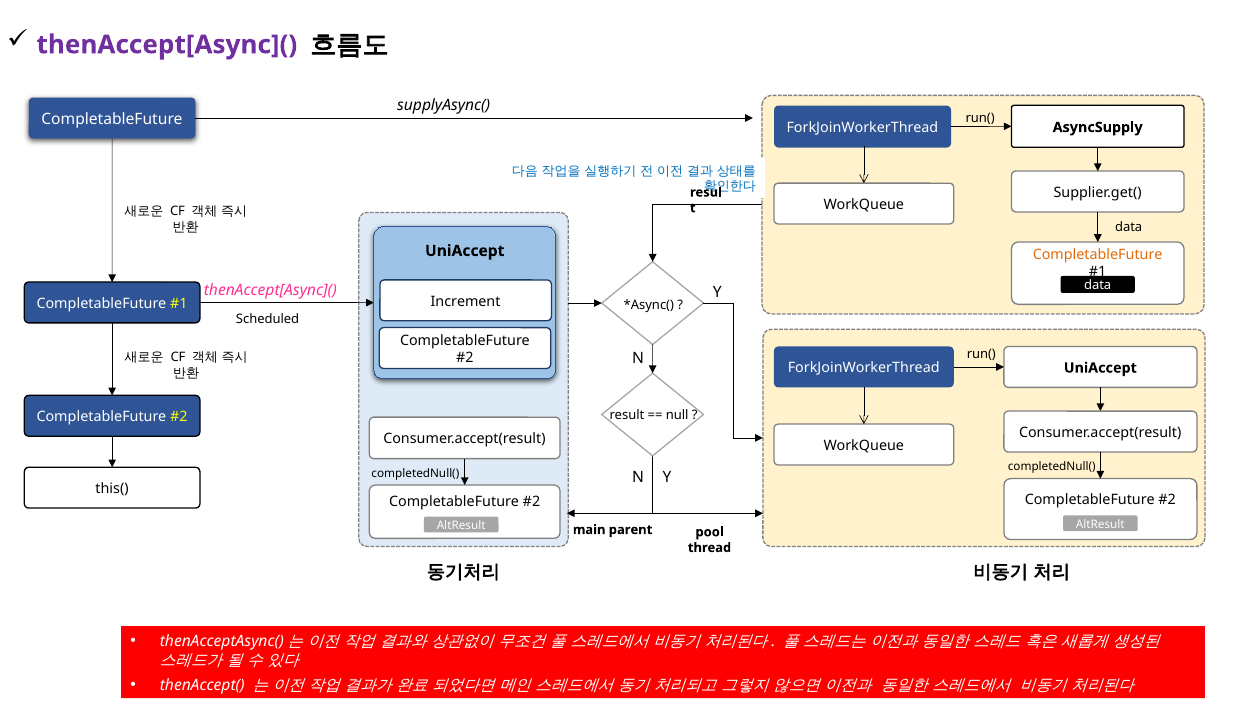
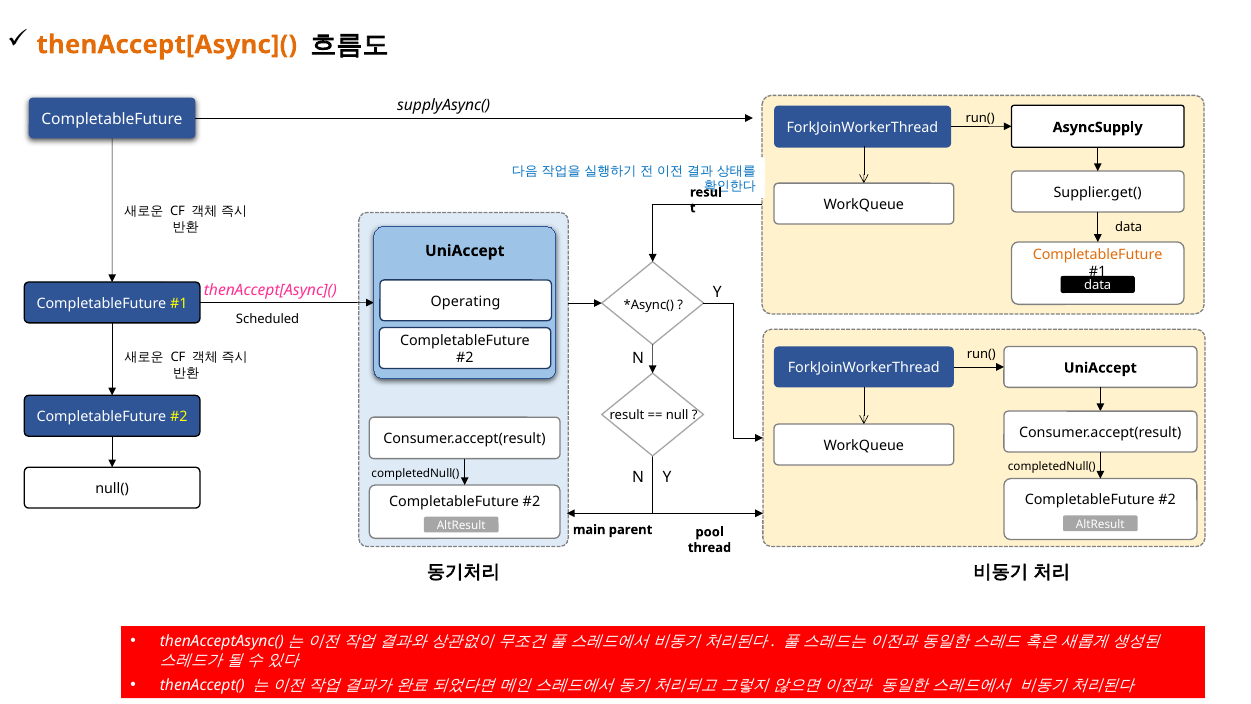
thenAccept[Async]( at (167, 45) colour: purple -> orange
Increment: Increment -> Operating
this(: this( -> null(
